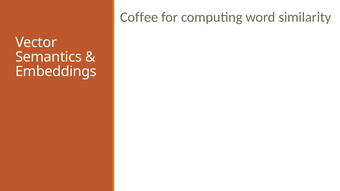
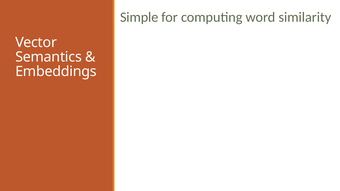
Coffee: Coffee -> Simple
